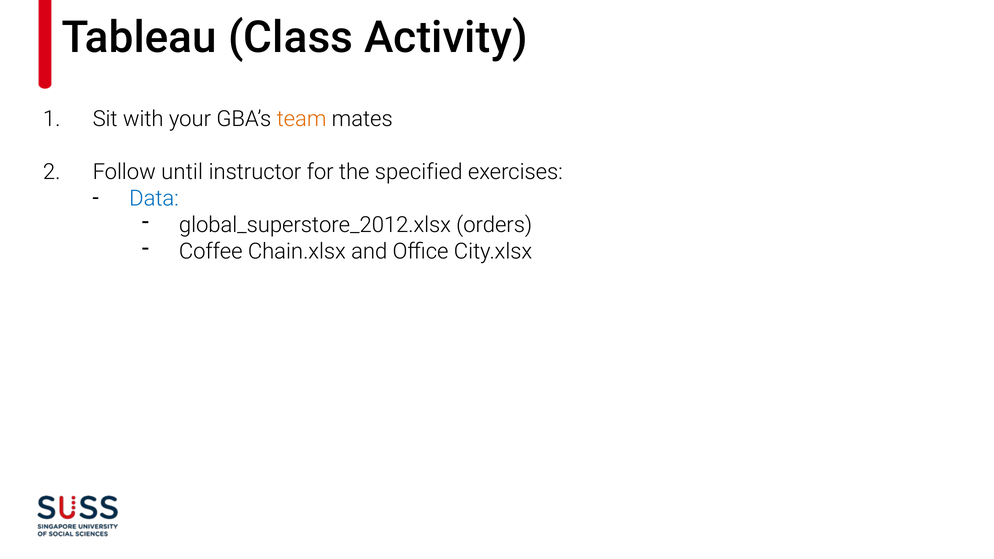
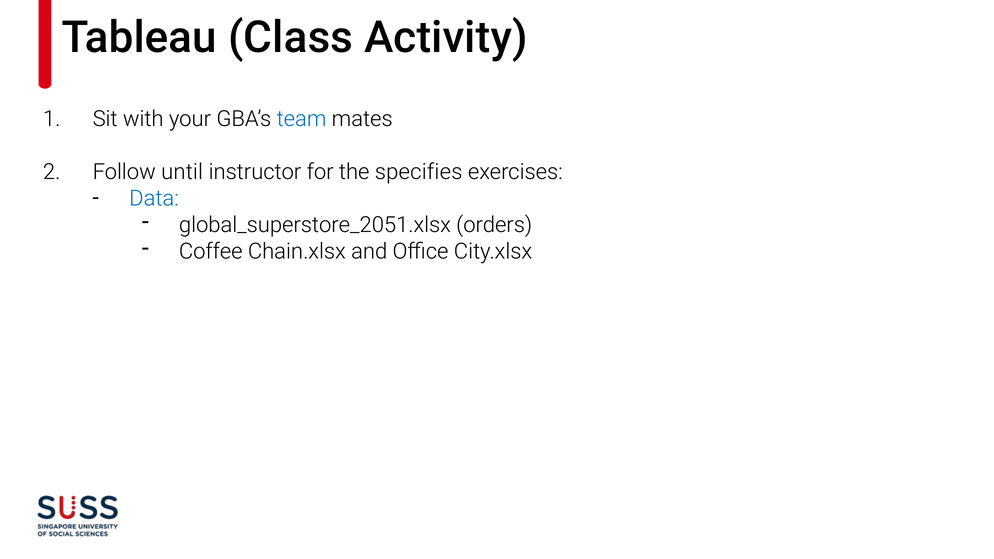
team colour: orange -> blue
specified: specified -> specifies
global_superstore_2012.xlsx: global_superstore_2012.xlsx -> global_superstore_2051.xlsx
